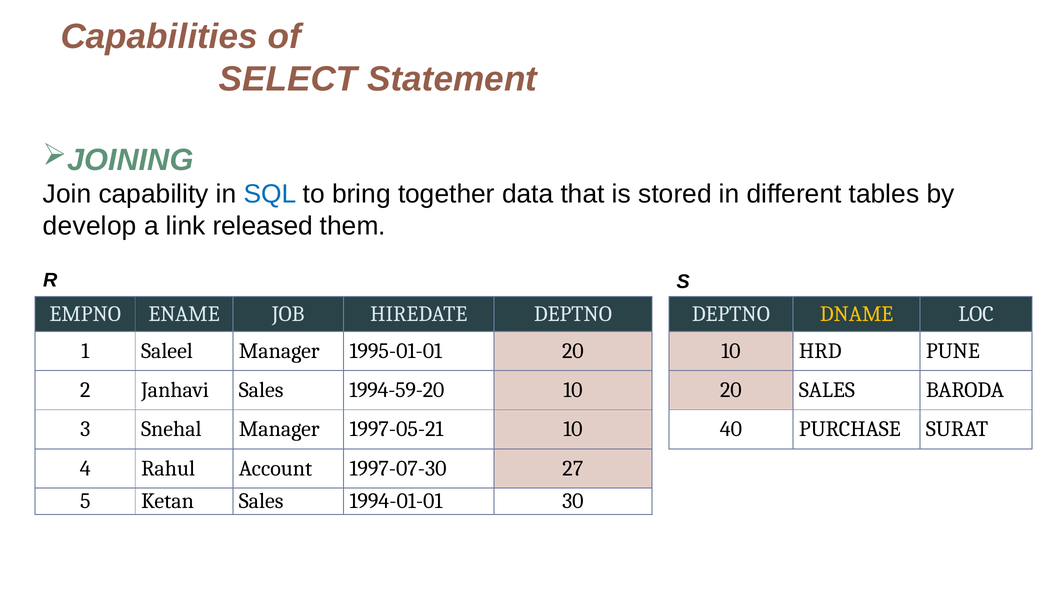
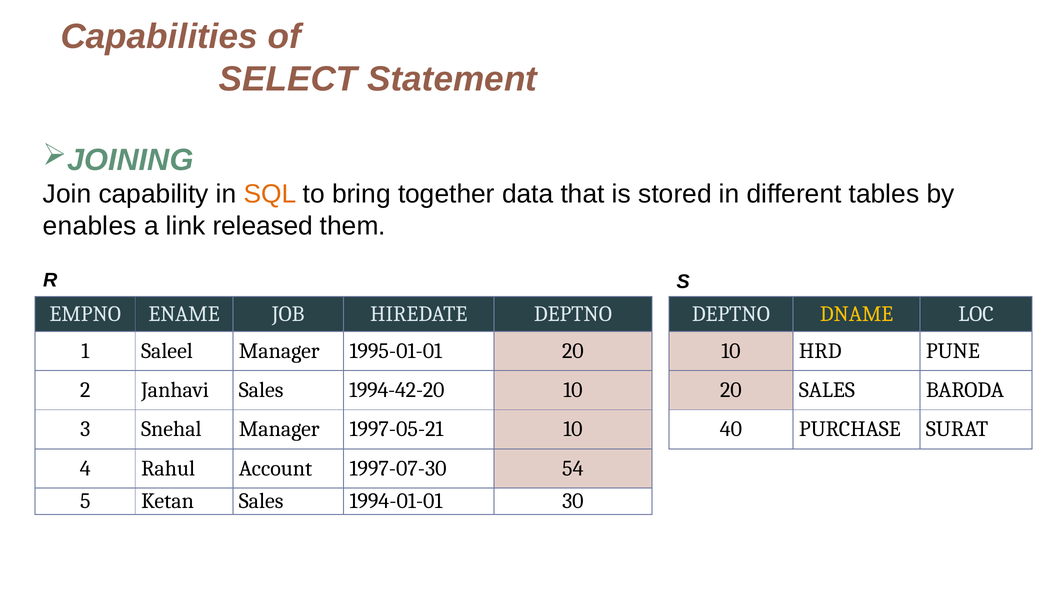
SQL colour: blue -> orange
develop: develop -> enables
1994-59-20: 1994-59-20 -> 1994-42-20
27: 27 -> 54
